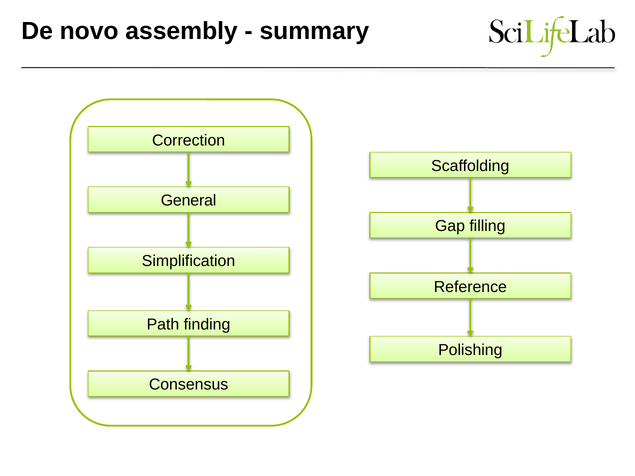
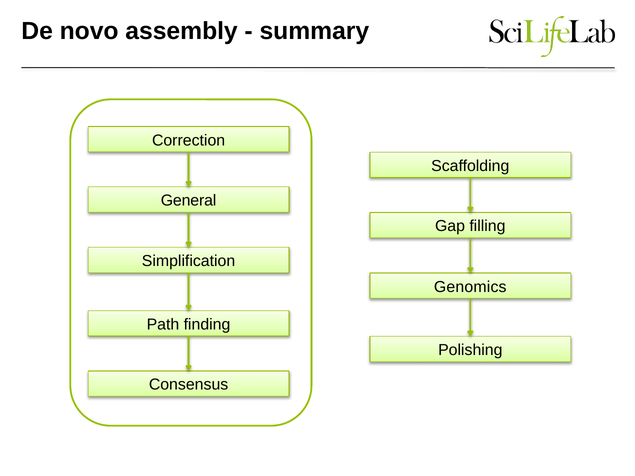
Reference: Reference -> Genomics
